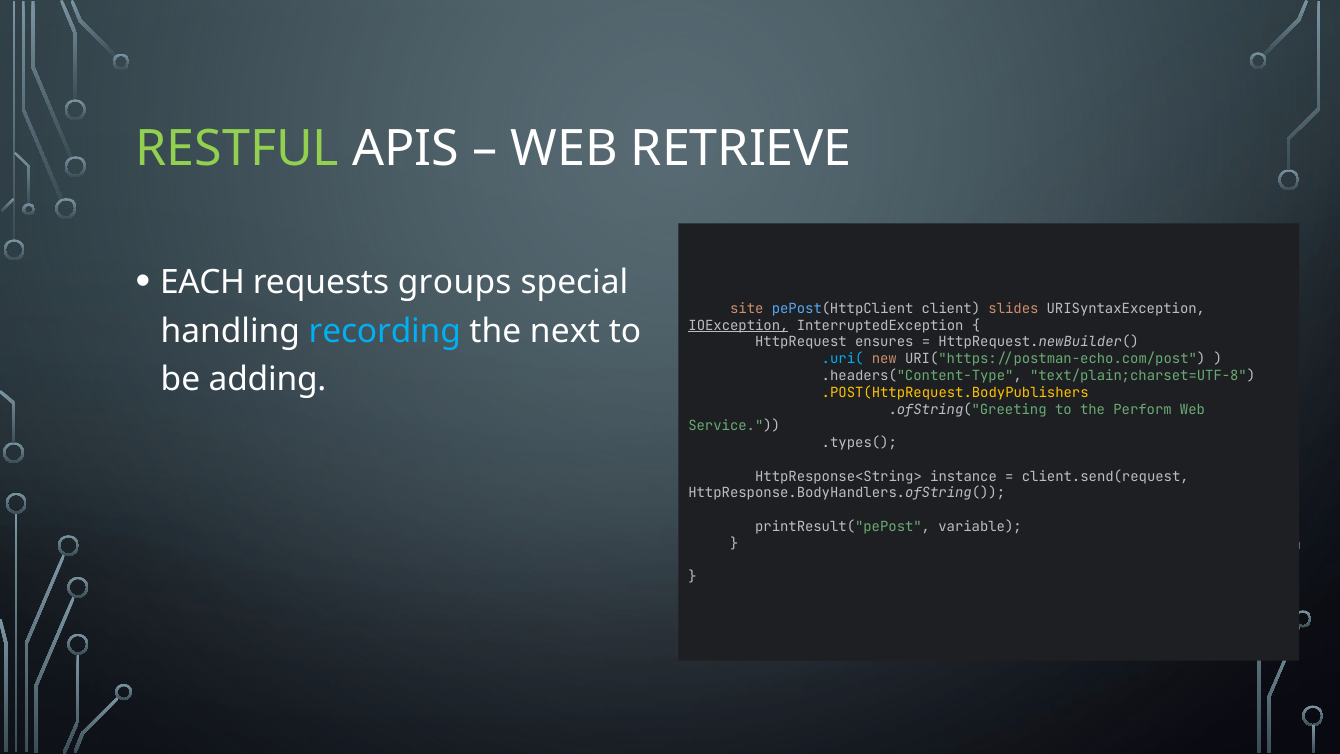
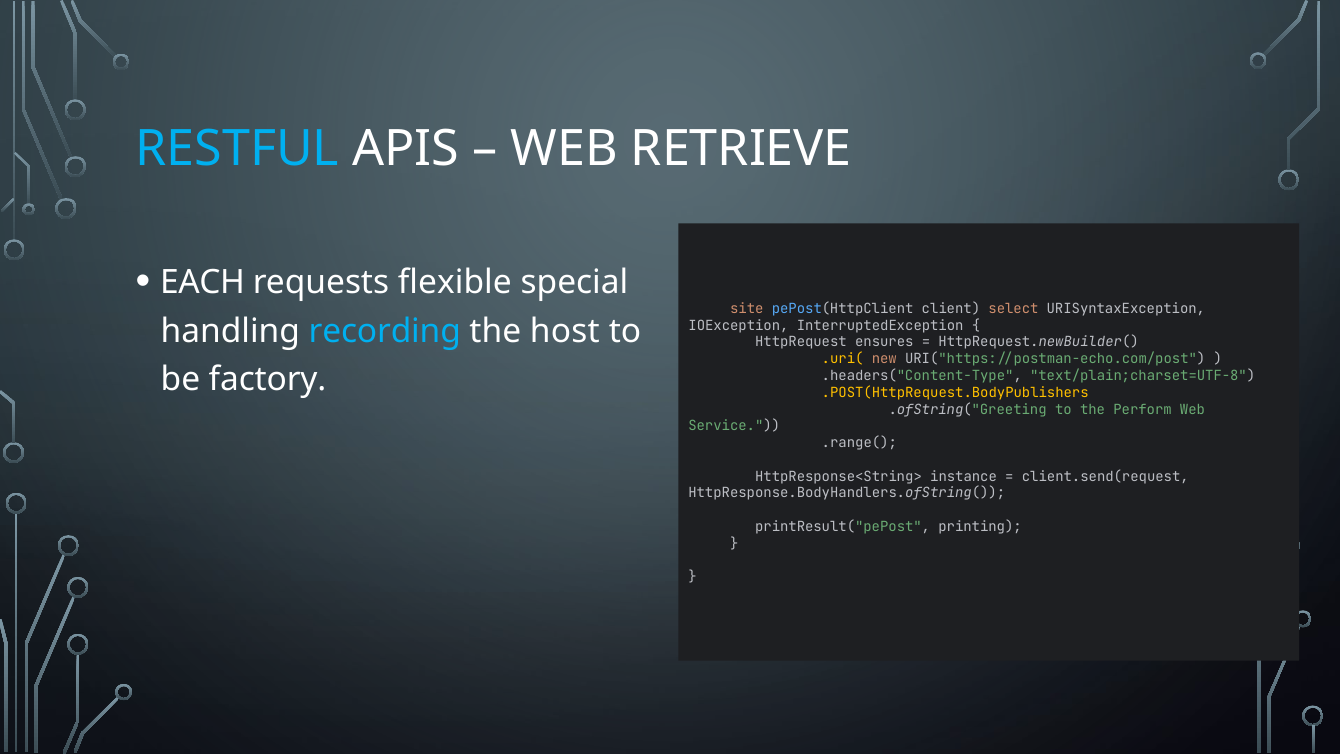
RESTFUL colour: light green -> light blue
groups: groups -> flexible
slides: slides -> select
IOException underline: present -> none
next: next -> host
.uri( colour: light blue -> yellow
adding: adding -> factory
.types(: .types( -> .range(
variable: variable -> printing
